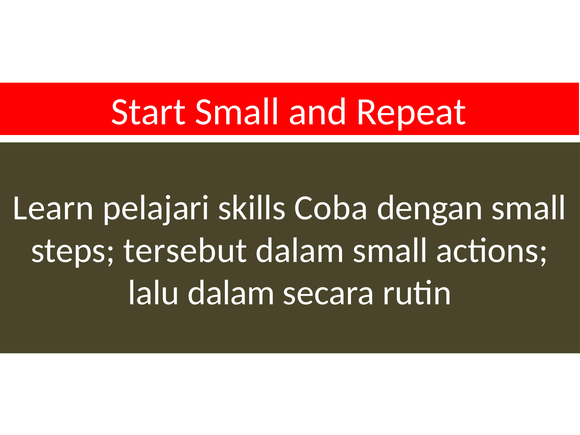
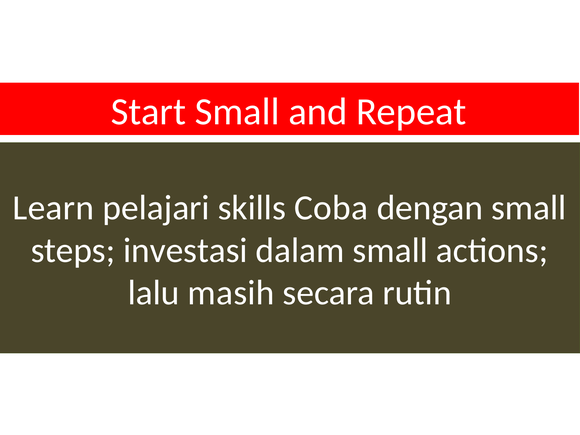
tersebut: tersebut -> investasi
lalu dalam: dalam -> masih
